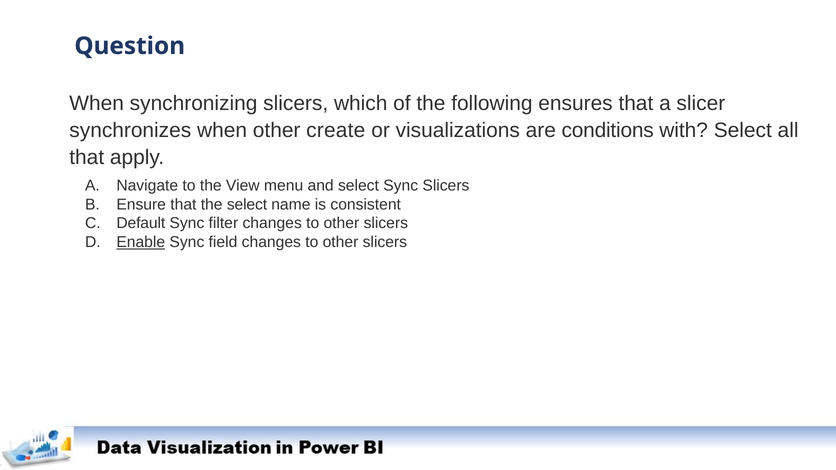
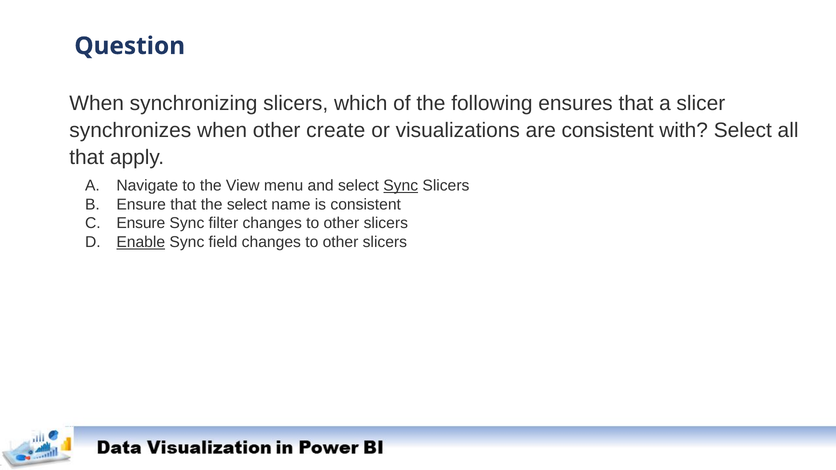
are conditions: conditions -> consistent
Sync at (401, 186) underline: none -> present
C Default: Default -> Ensure
